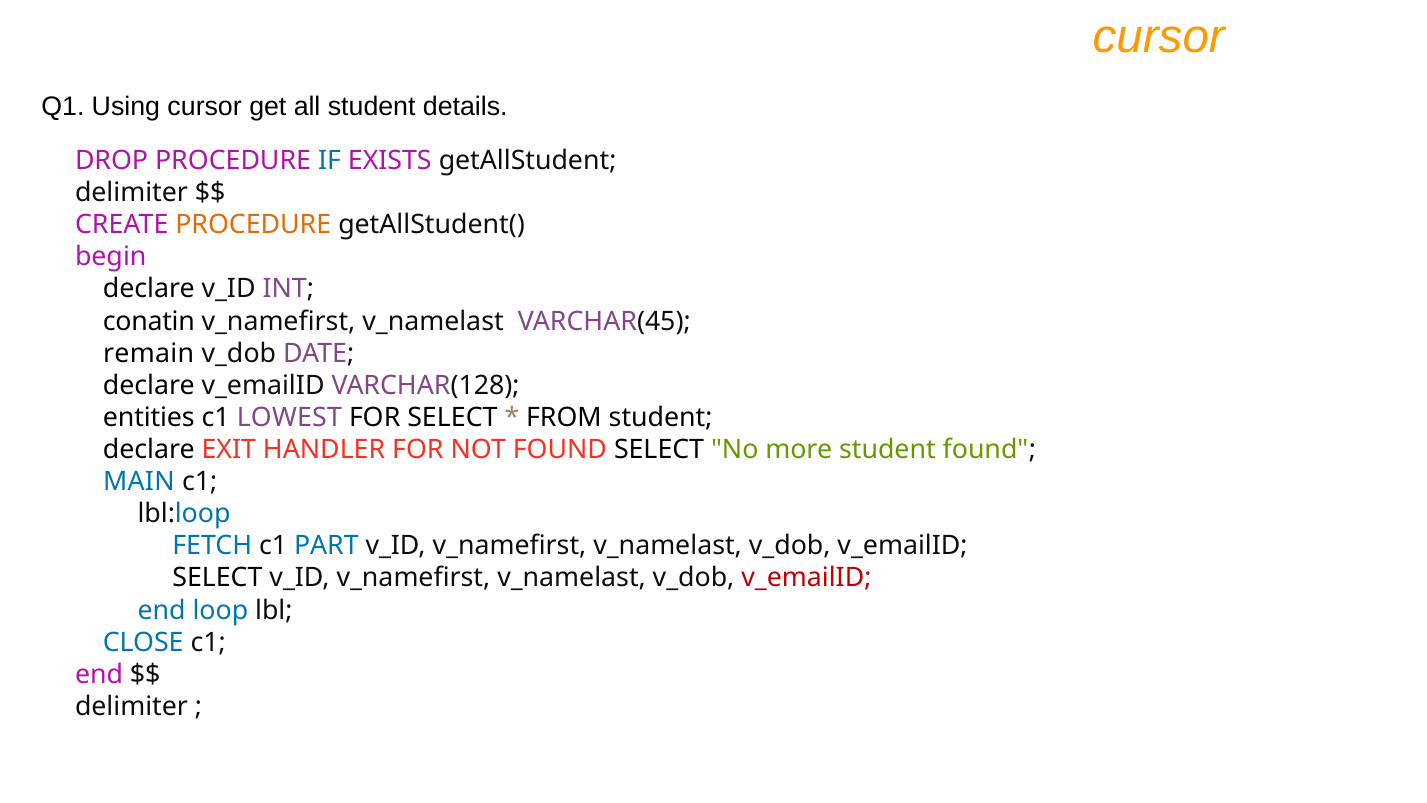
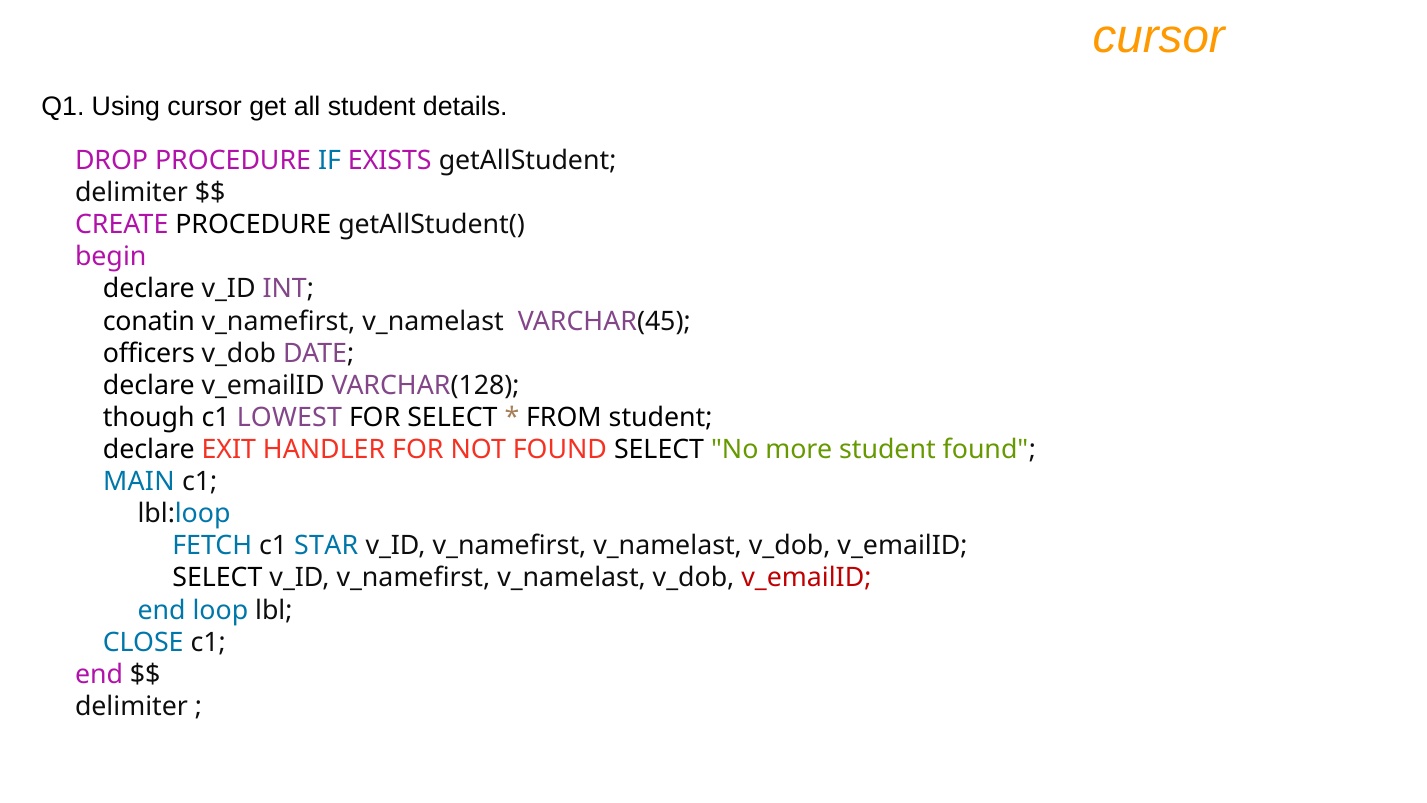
PROCEDURE at (253, 225) colour: orange -> black
remain: remain -> officers
entities: entities -> though
PART: PART -> STAR
